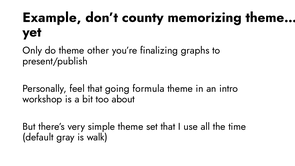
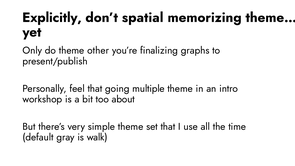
Example: Example -> Explicitly
county: county -> spatial
formula: formula -> multiple
